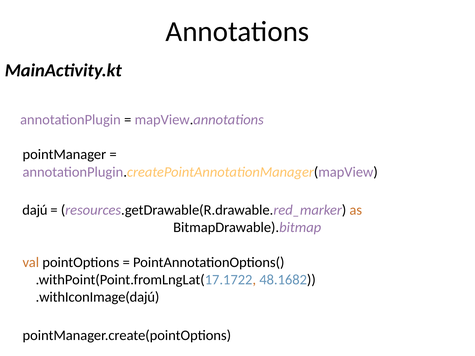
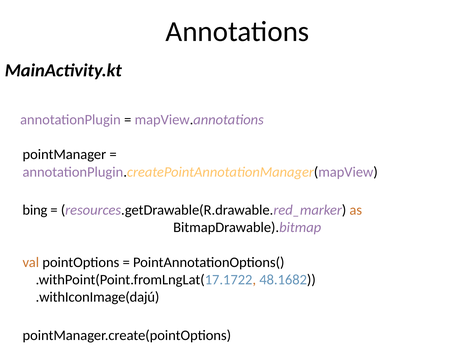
dajú: dajú -> bing
